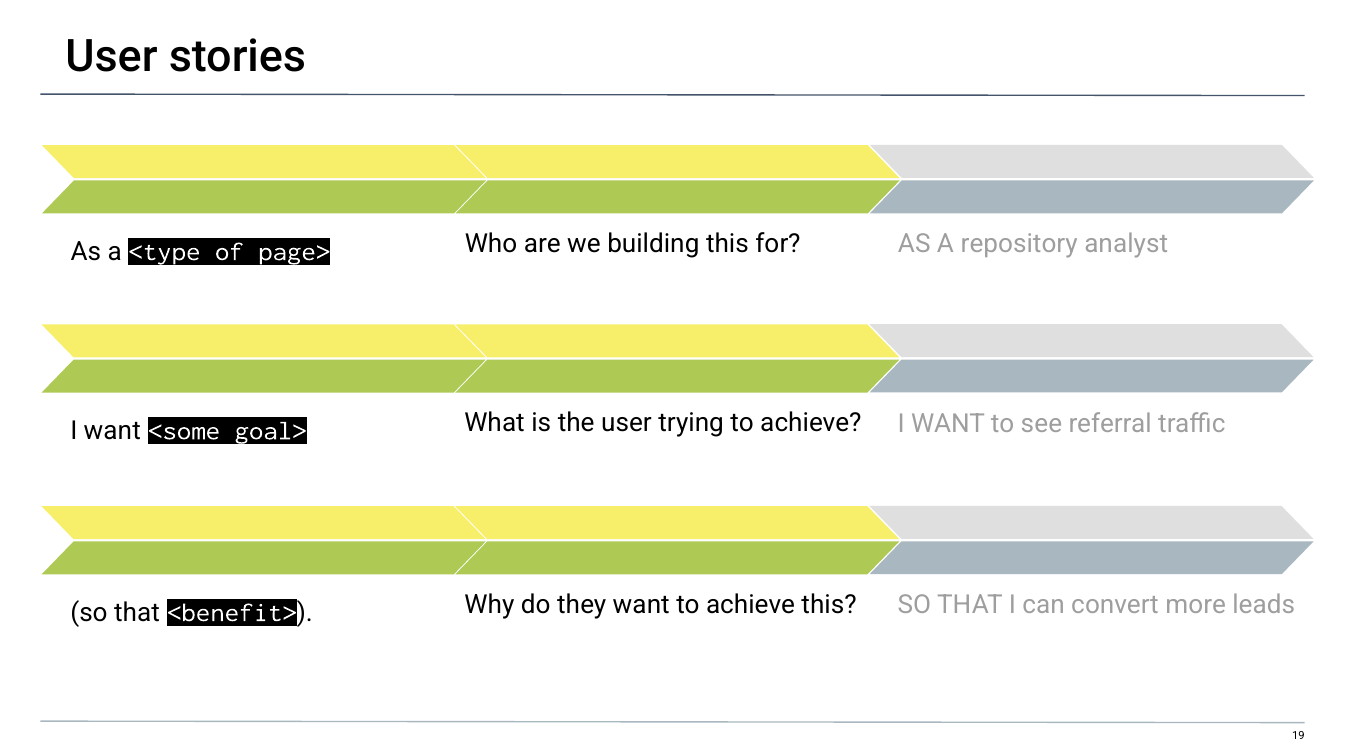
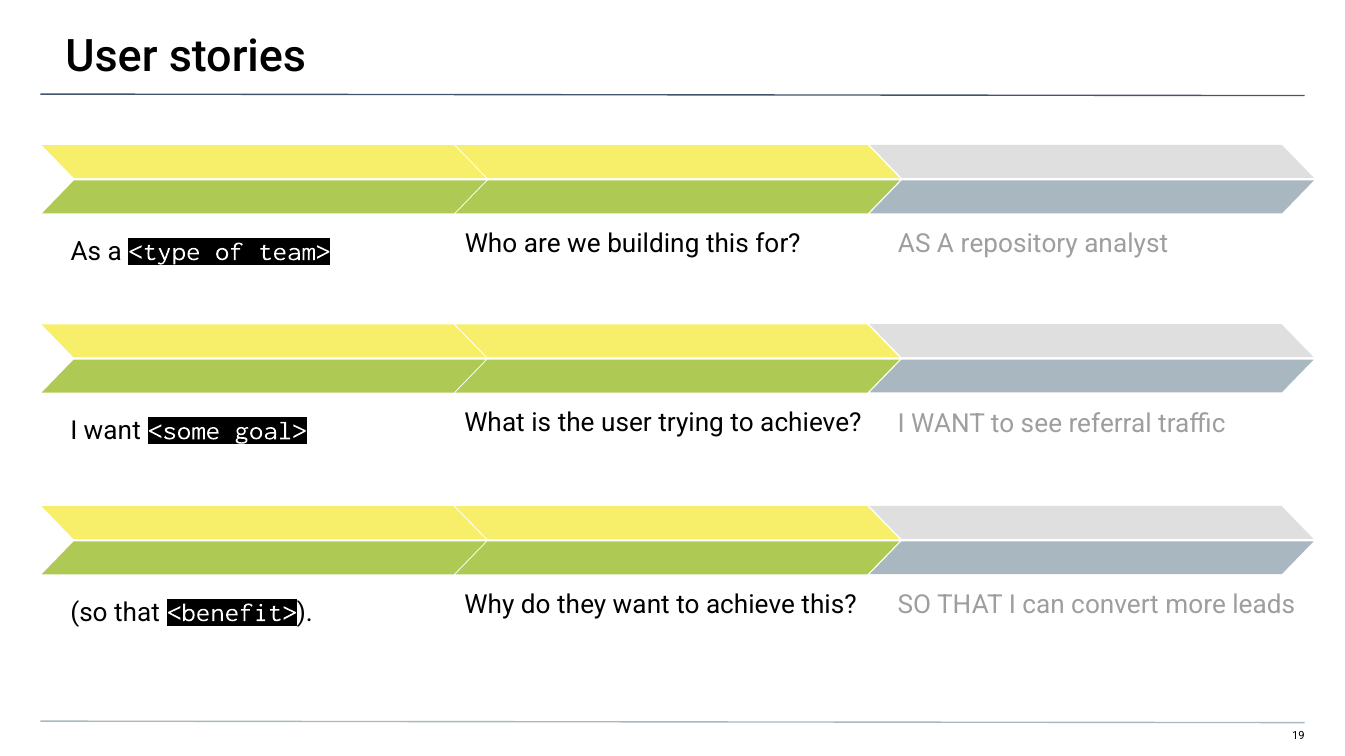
page>: page> -> team>
